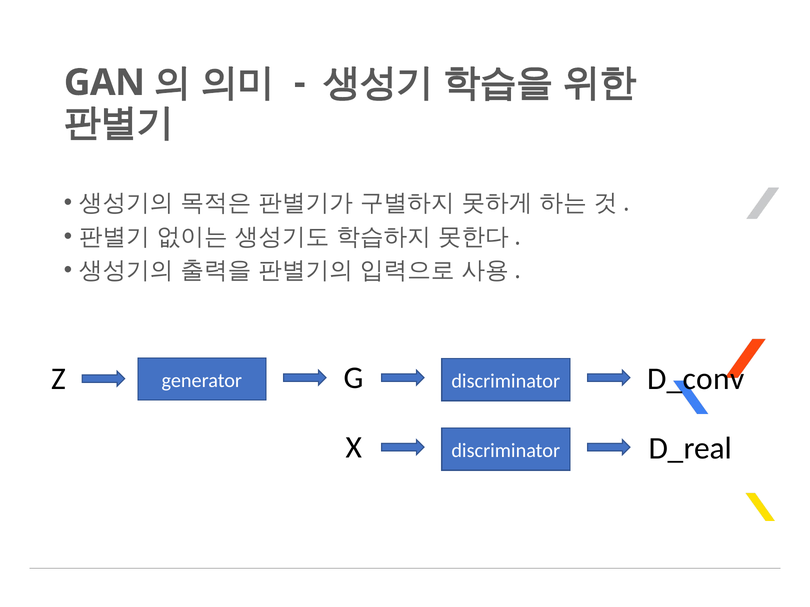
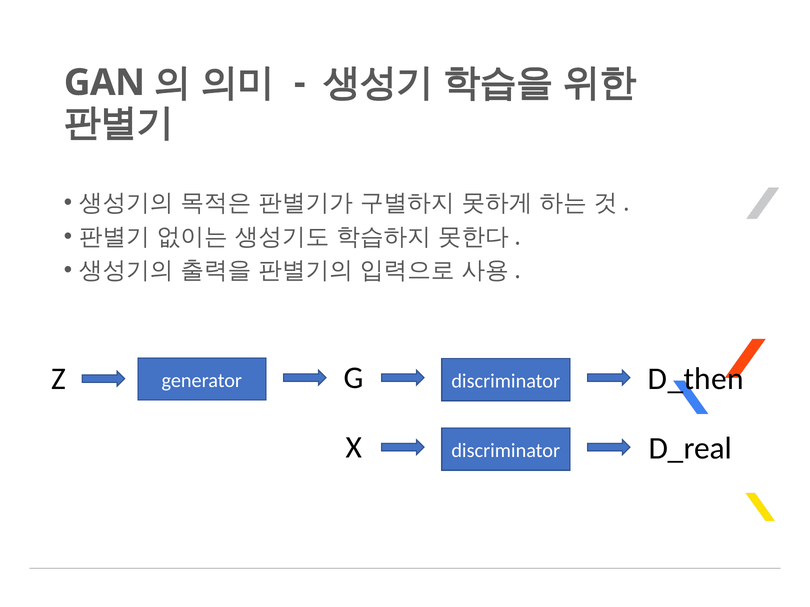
D_conv: D_conv -> D_then
